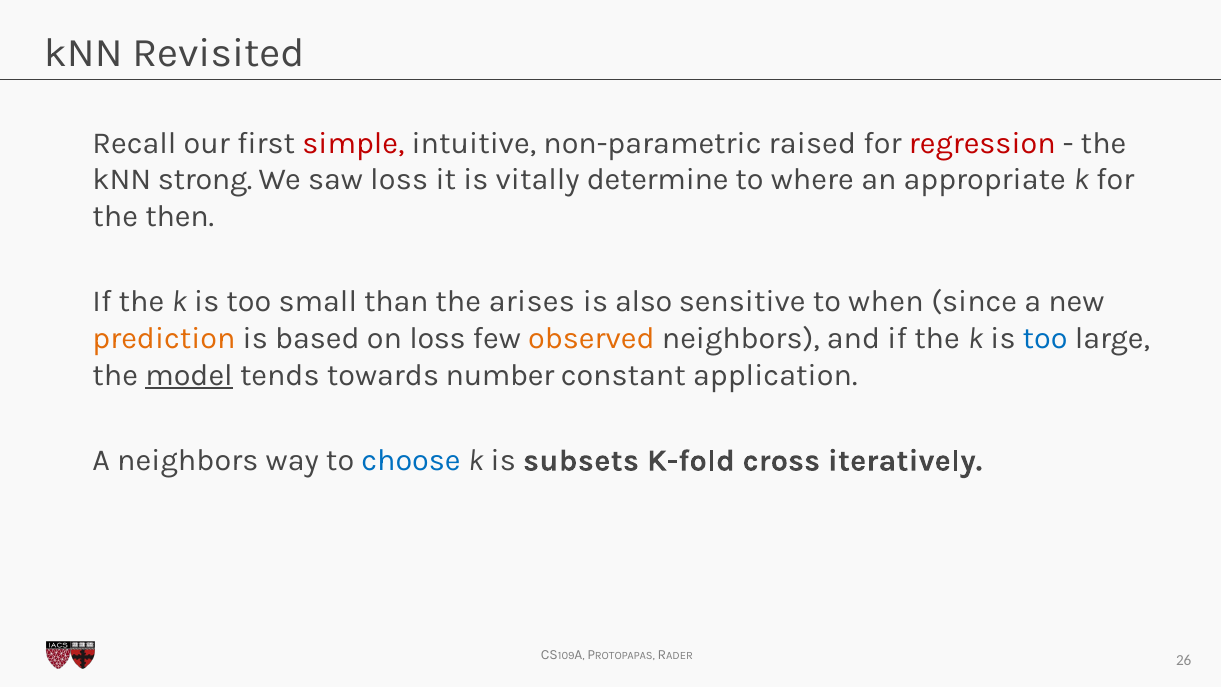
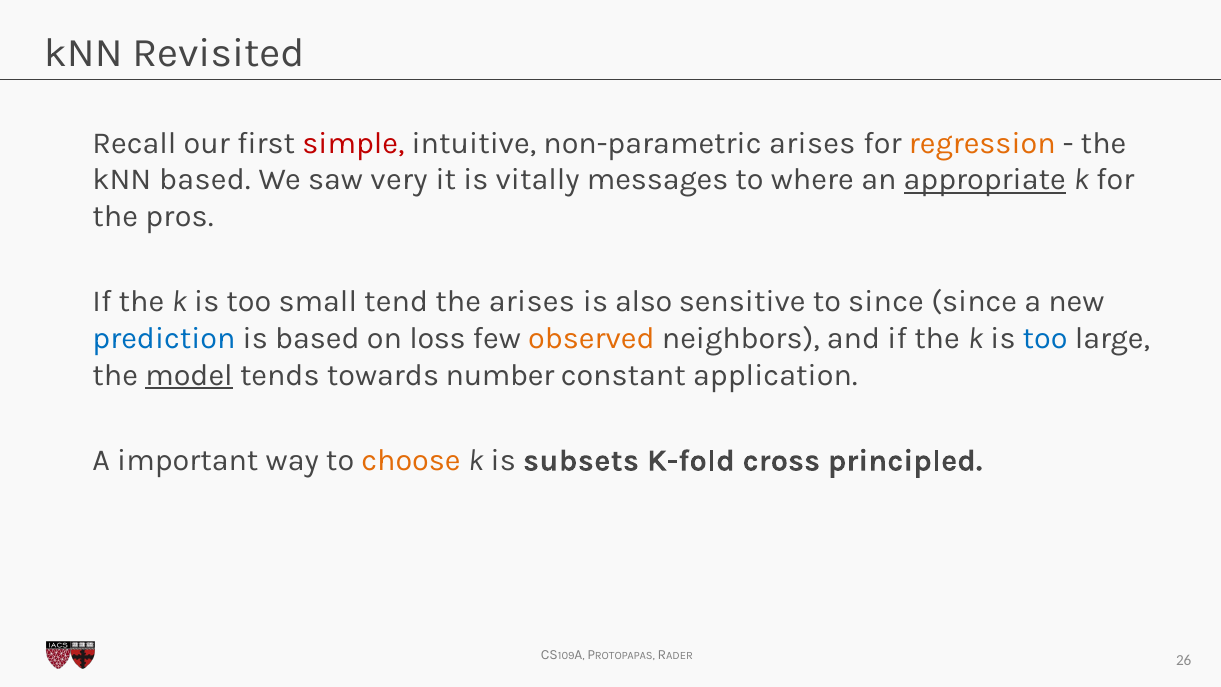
non-parametric raised: raised -> arises
regression colour: red -> orange
kNN strong: strong -> based
saw loss: loss -> very
determine: determine -> messages
appropriate underline: none -> present
then: then -> pros
than: than -> tend
to when: when -> since
prediction colour: orange -> blue
A neighbors: neighbors -> important
choose colour: blue -> orange
iteratively: iteratively -> principled
